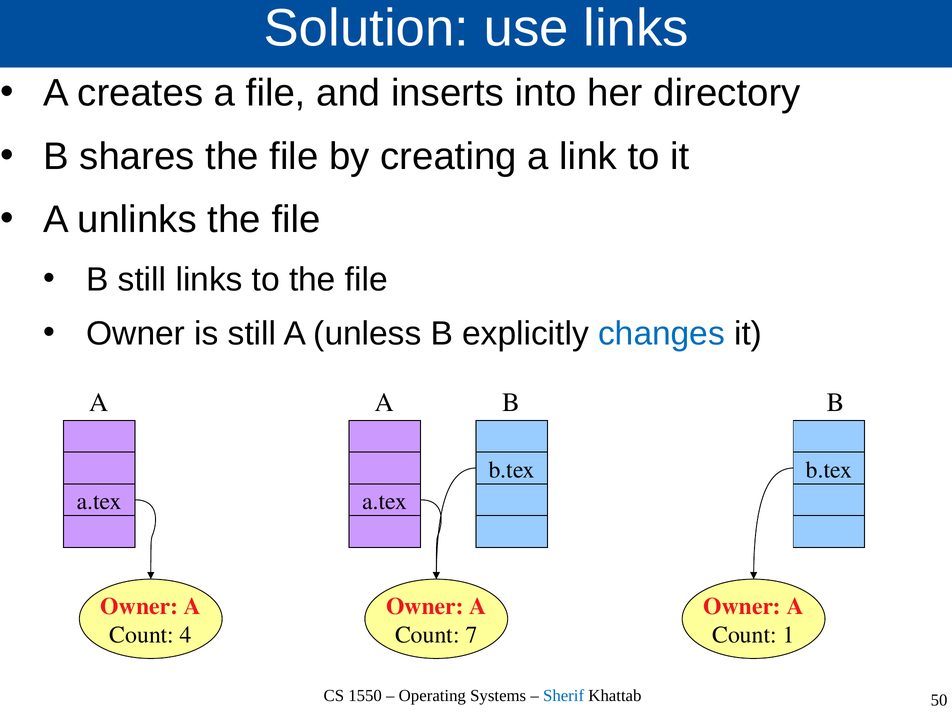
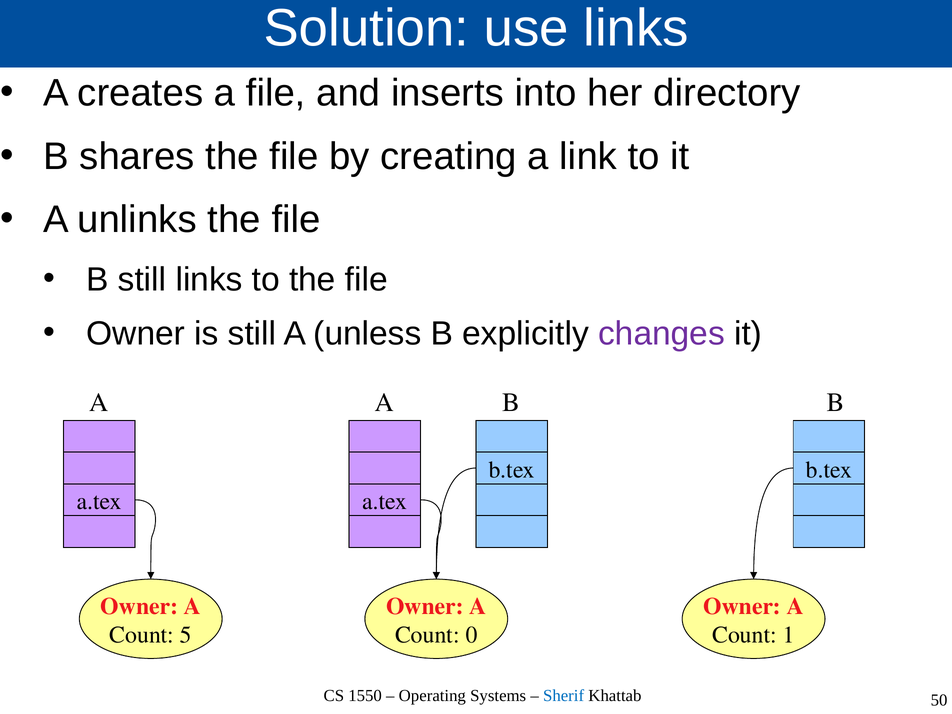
changes colour: blue -> purple
4: 4 -> 5
7: 7 -> 0
